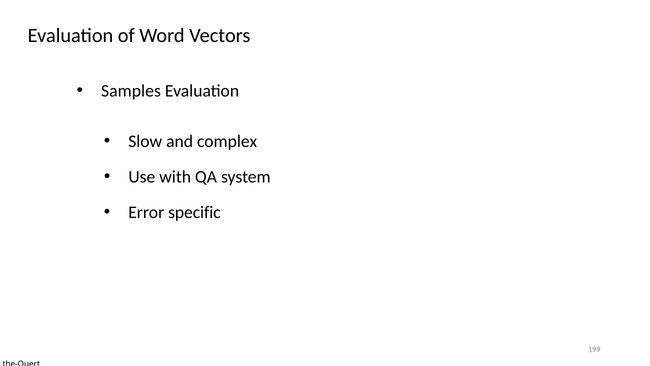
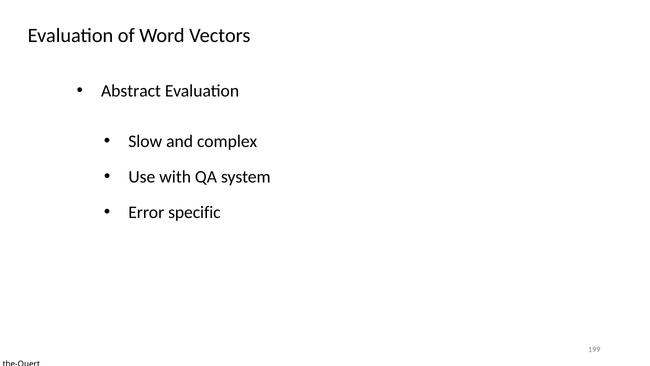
Samples: Samples -> Abstract
